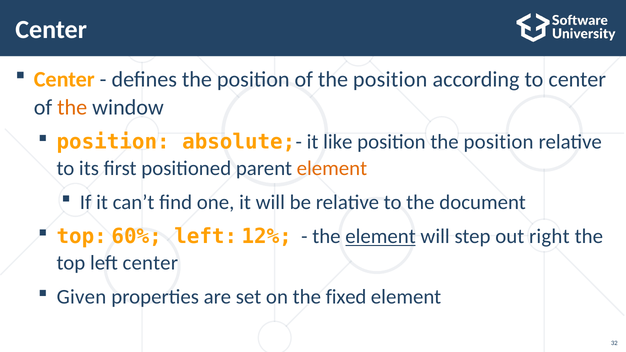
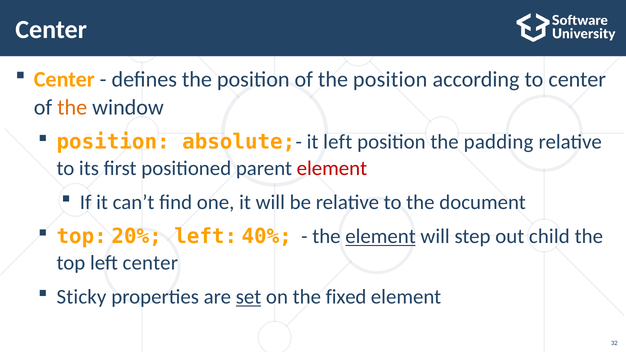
it like: like -> left
position the position: position -> padding
element at (332, 168) colour: orange -> red
60%: 60% -> 20%
12%: 12% -> 40%
right: right -> child
Given: Given -> Sticky
set underline: none -> present
